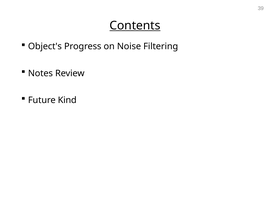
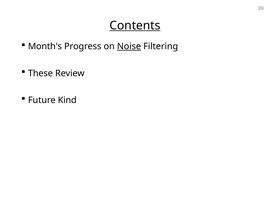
Object's: Object's -> Month's
Noise underline: none -> present
Notes: Notes -> These
